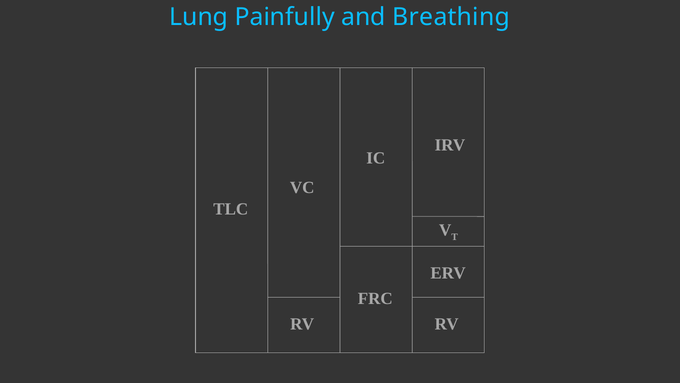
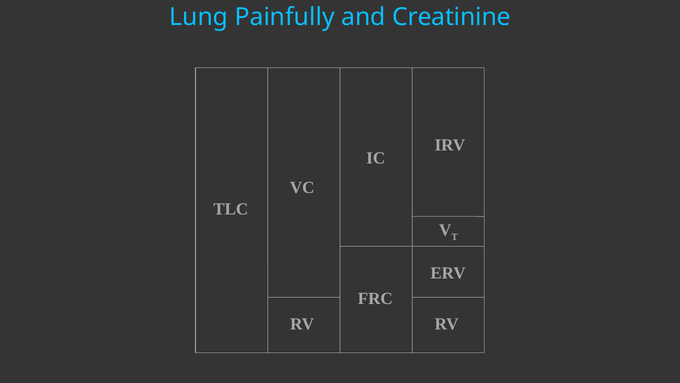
Breathing: Breathing -> Creatinine
